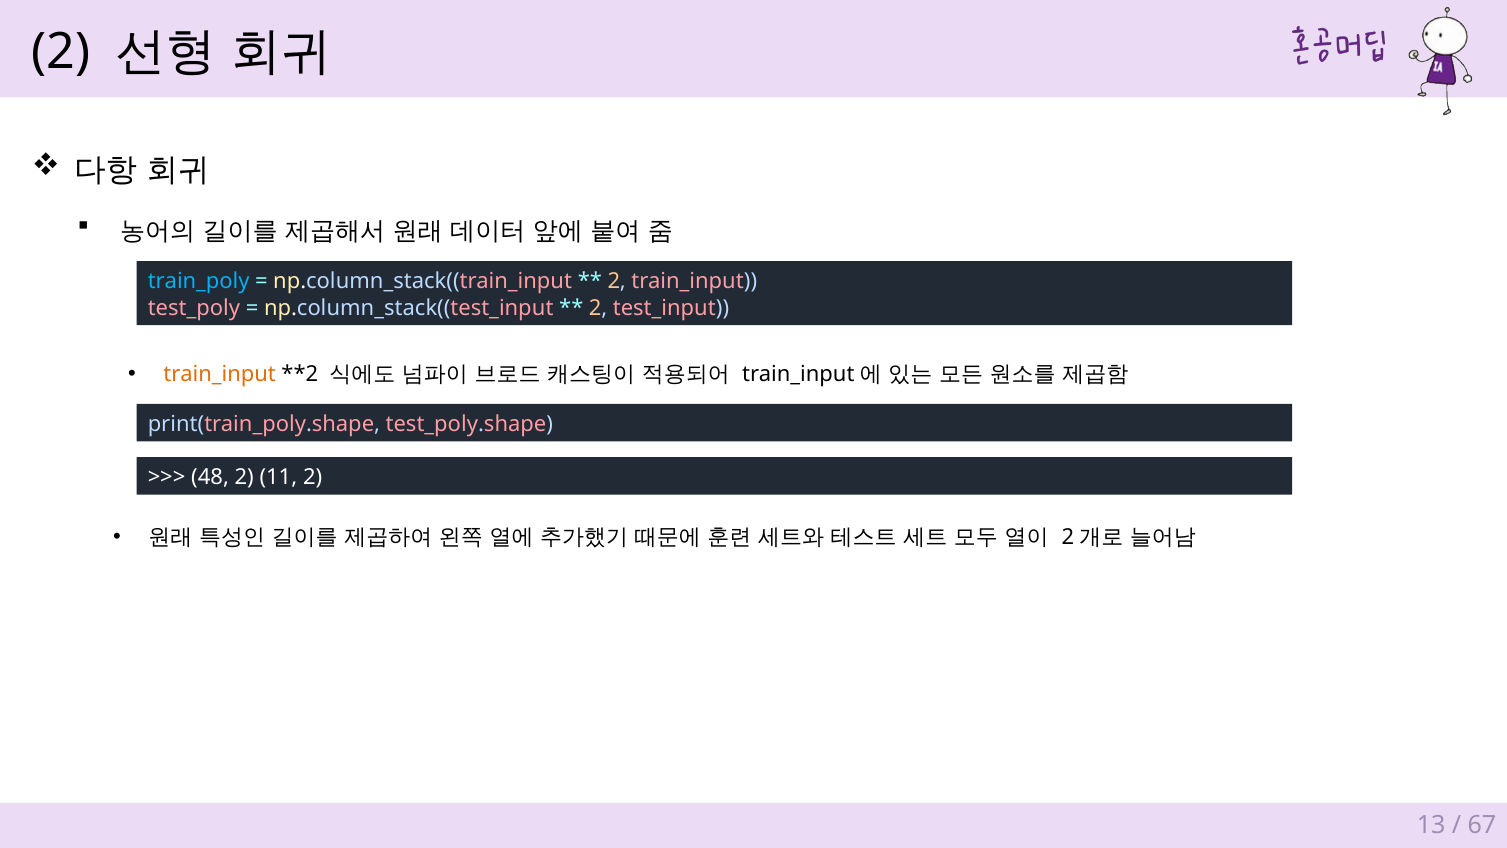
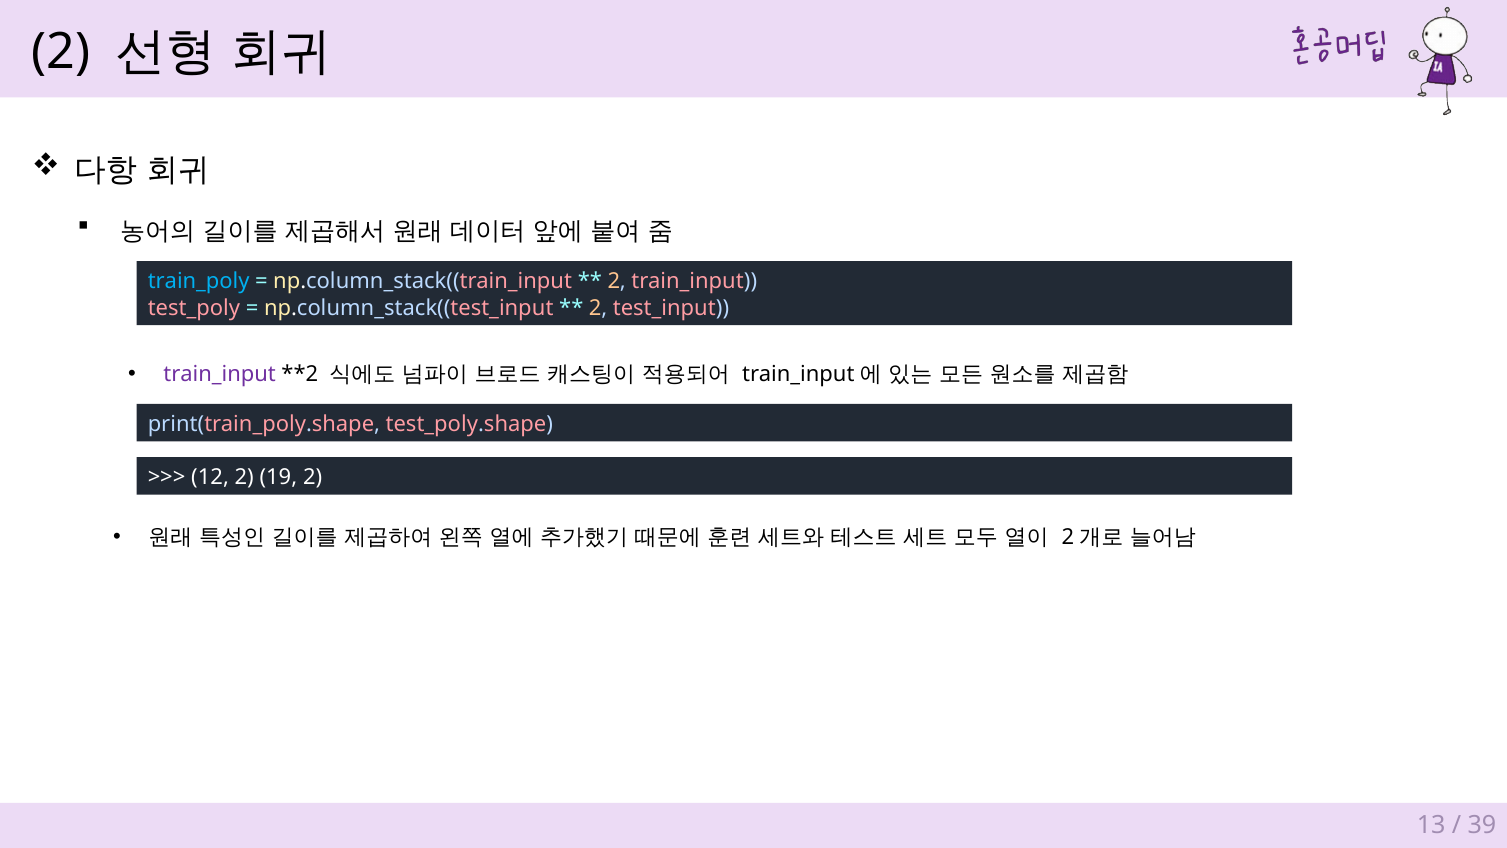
train_input at (220, 374) colour: orange -> purple
48: 48 -> 12
11: 11 -> 19
67: 67 -> 39
